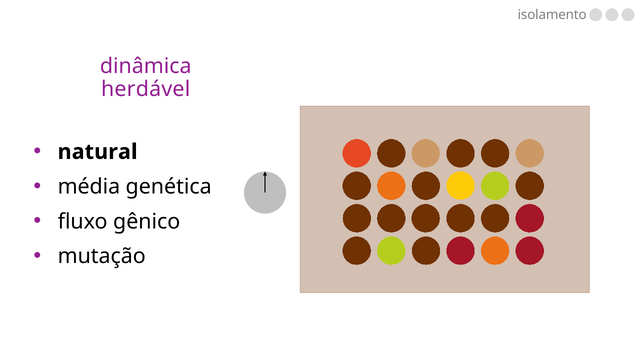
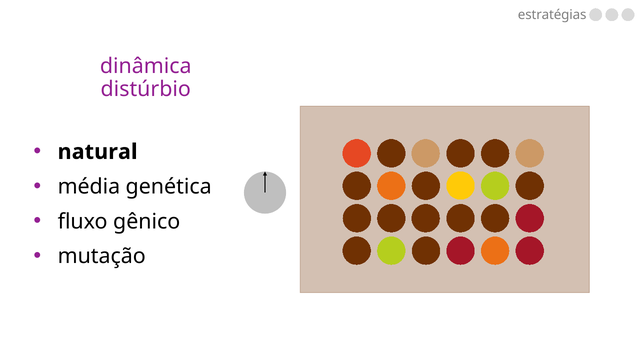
isolamento: isolamento -> estratégias
herdável: herdável -> distúrbio
